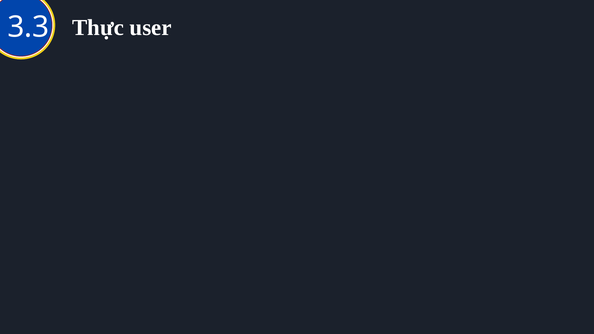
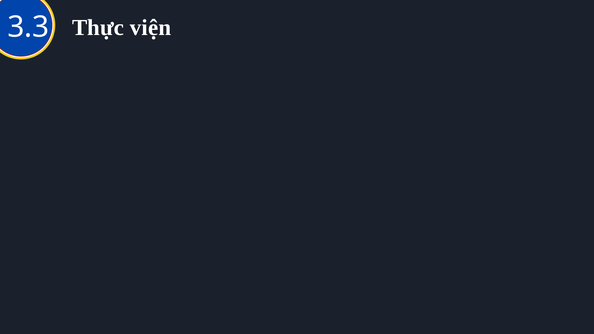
user: user -> viện
